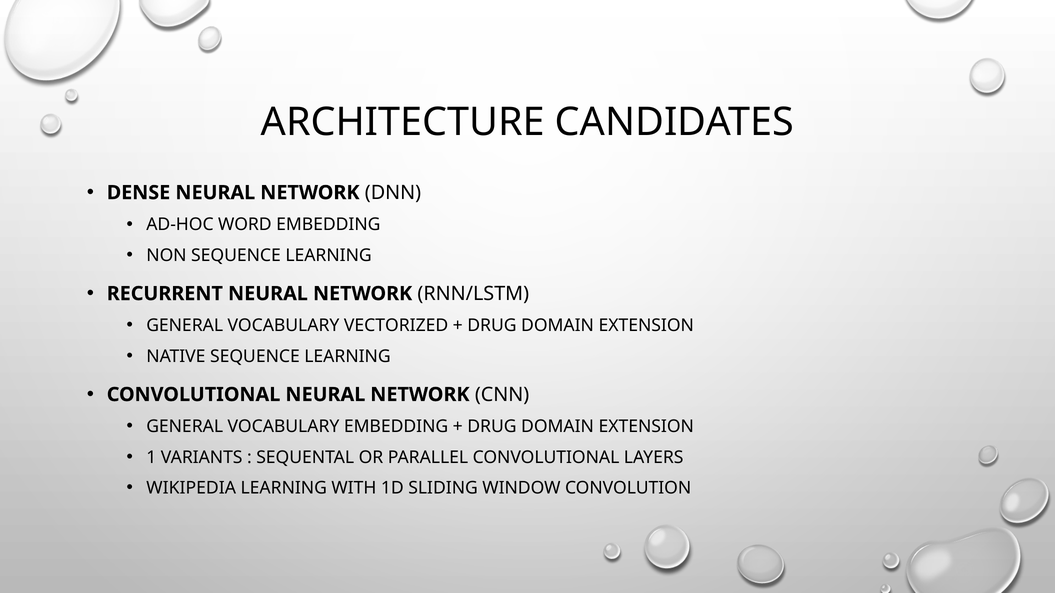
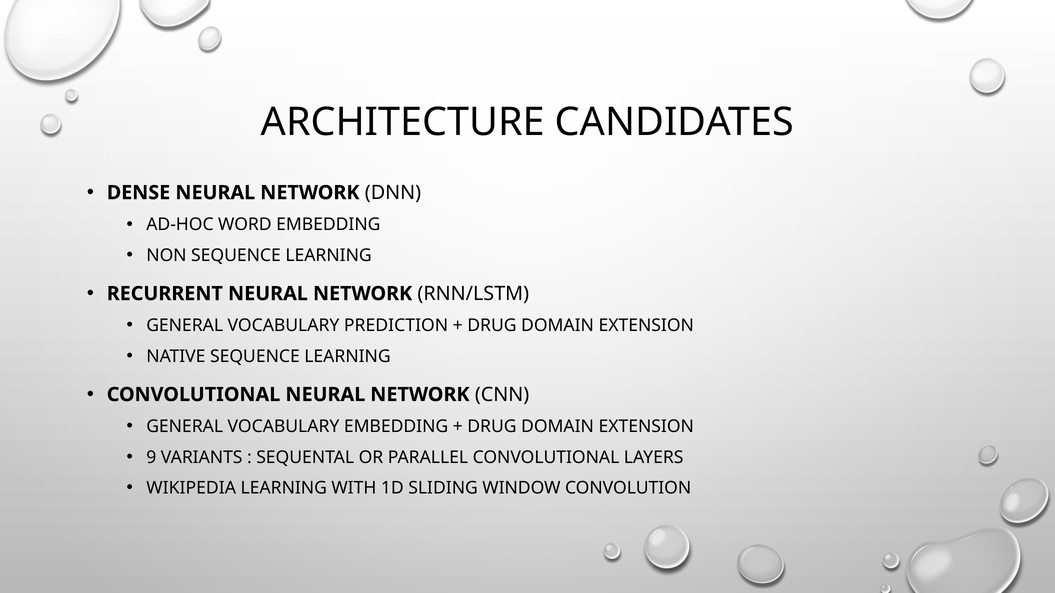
VECTORIZED: VECTORIZED -> PREDICTION
1: 1 -> 9
